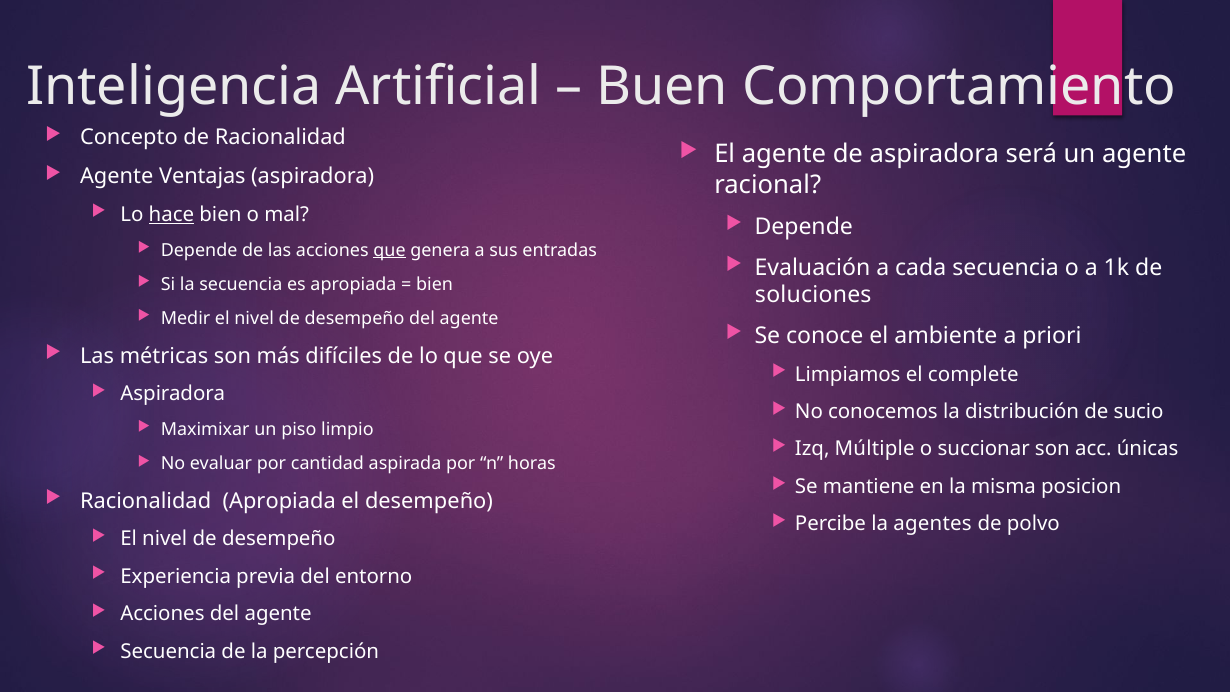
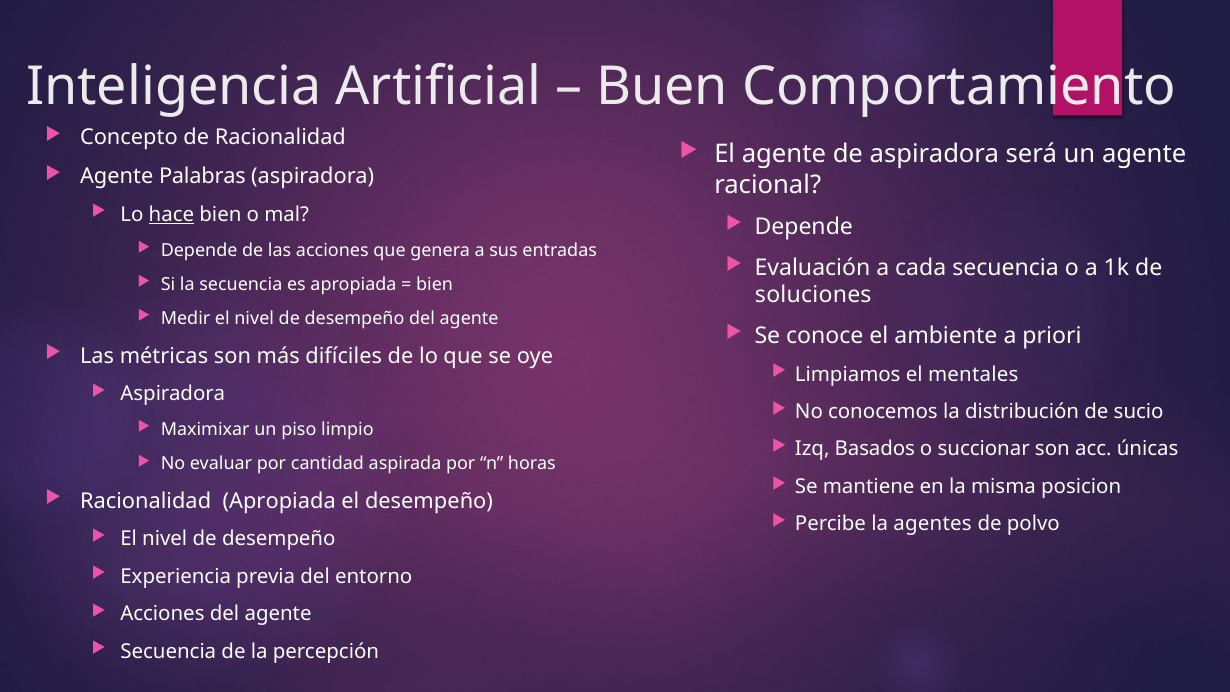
Ventajas: Ventajas -> Palabras
que at (389, 250) underline: present -> none
complete: complete -> mentales
Múltiple: Múltiple -> Basados
